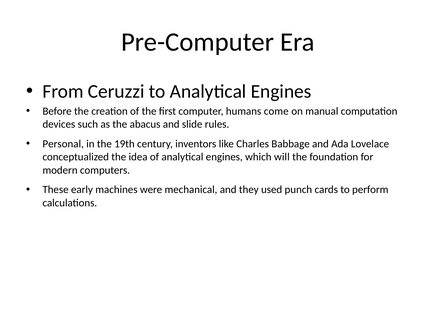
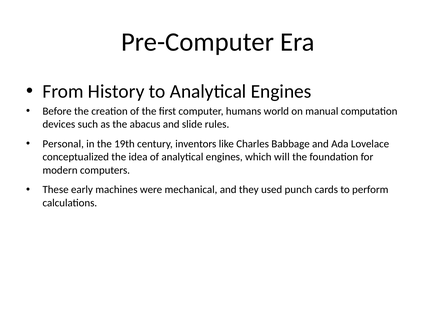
Ceruzzi: Ceruzzi -> History
come: come -> world
